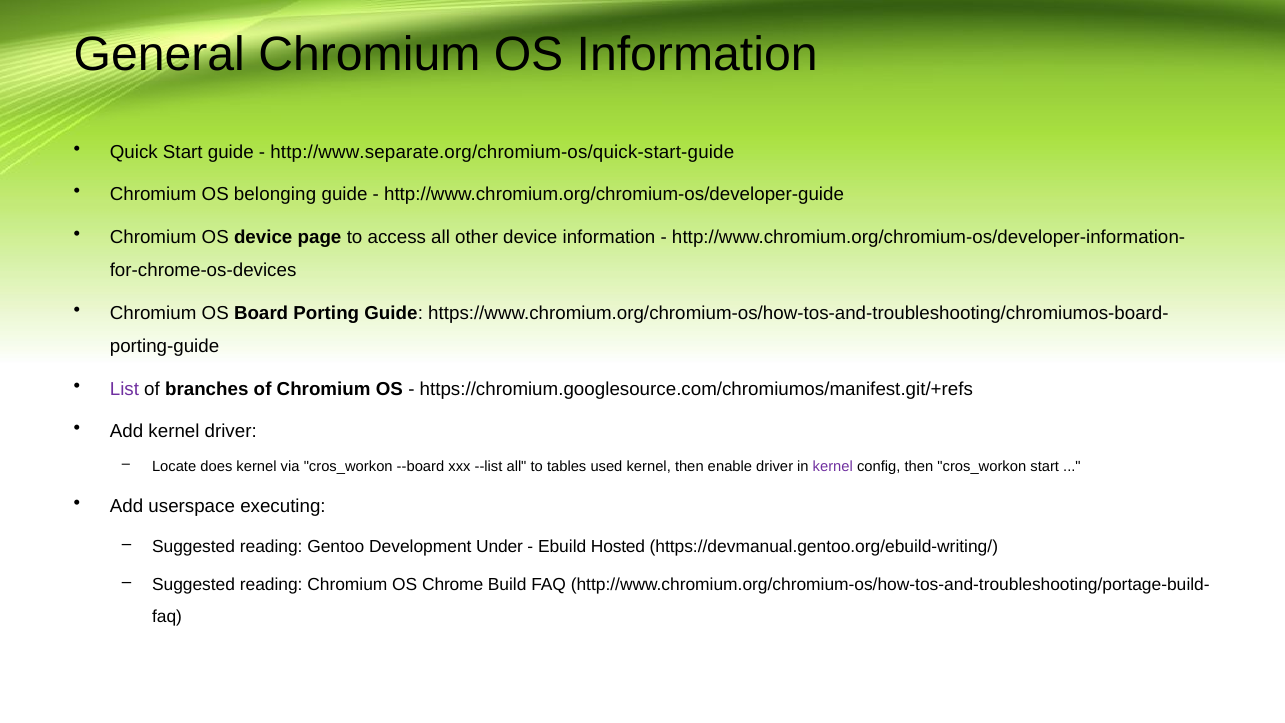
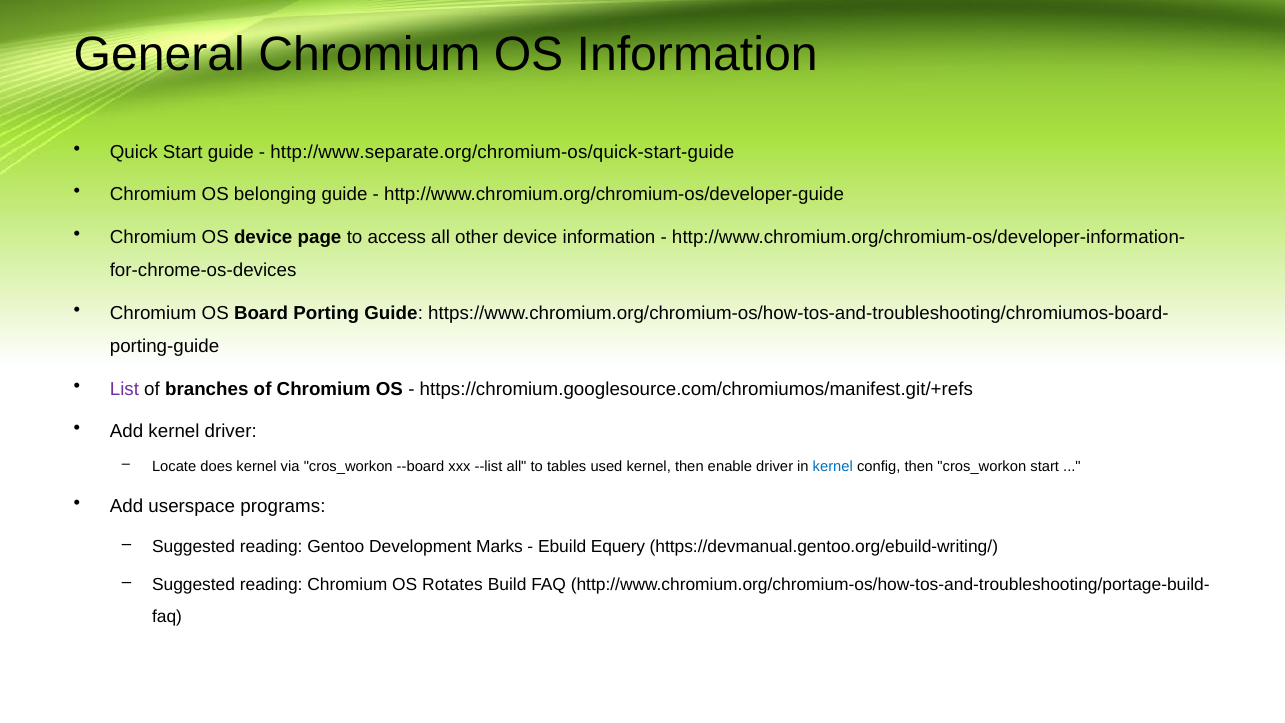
kernel at (833, 466) colour: purple -> blue
executing: executing -> programs
Under: Under -> Marks
Hosted: Hosted -> Equery
Chrome: Chrome -> Rotates
